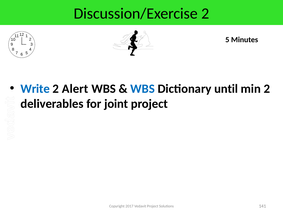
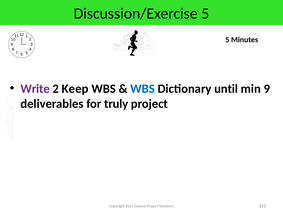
Discussion/Exercise 2: 2 -> 5
Write colour: blue -> purple
Alert: Alert -> Keep
min 2: 2 -> 9
joint: joint -> truly
